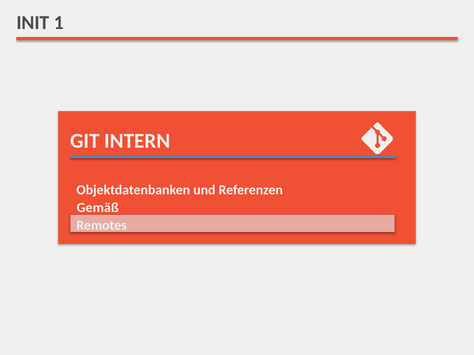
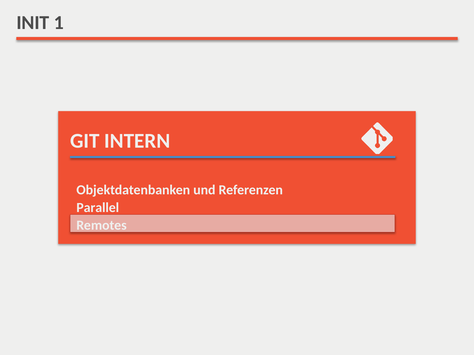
Gemäß: Gemäß -> Parallel
